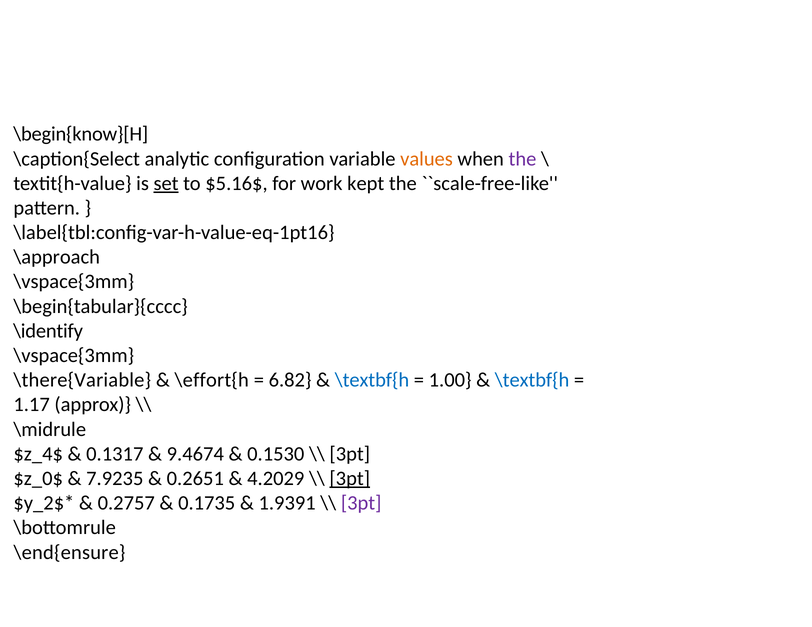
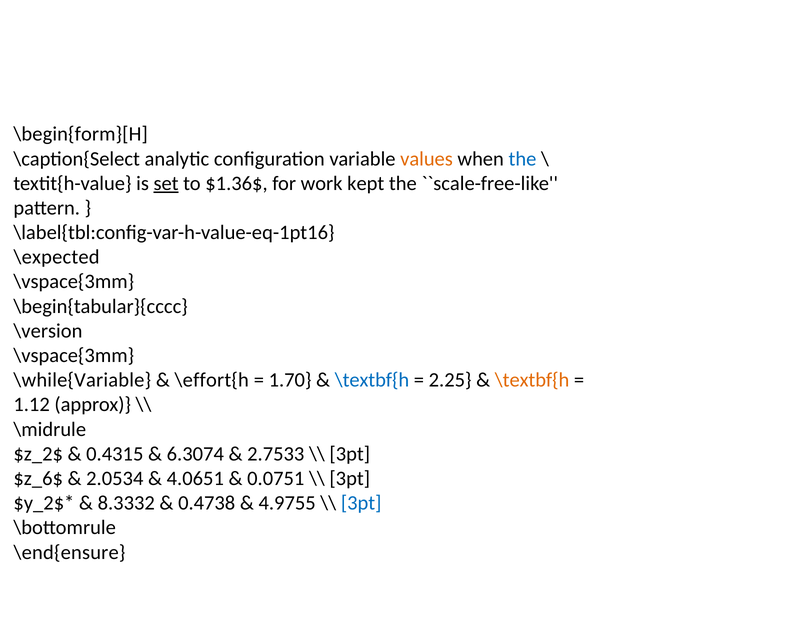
\begin{know}[H: \begin{know}[H -> \begin{form}[H
the at (522, 159) colour: purple -> blue
$5.16$: $5.16$ -> $1.36$
\approach: \approach -> \expected
\identify: \identify -> \version
\there{Variable: \there{Variable -> \while{Variable
6.82: 6.82 -> 1.70
1.00: 1.00 -> 2.25
\textbf{h at (532, 380) colour: blue -> orange
1.17: 1.17 -> 1.12
$z_4$: $z_4$ -> $z_2$
0.1317: 0.1317 -> 0.4315
9.4674: 9.4674 -> 6.3074
0.1530: 0.1530 -> 2.7533
$z_0$: $z_0$ -> $z_6$
7.9235: 7.9235 -> 2.0534
0.2651: 0.2651 -> 4.0651
4.2029: 4.2029 -> 0.0751
3pt at (350, 479) underline: present -> none
0.2757: 0.2757 -> 8.3332
0.1735: 0.1735 -> 0.4738
1.9391: 1.9391 -> 4.9755
3pt at (361, 503) colour: purple -> blue
